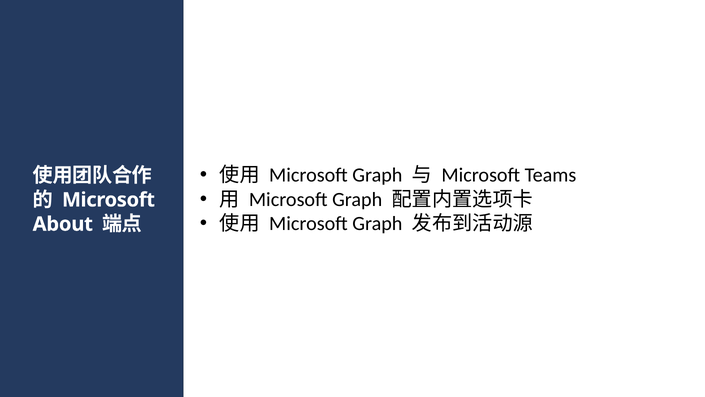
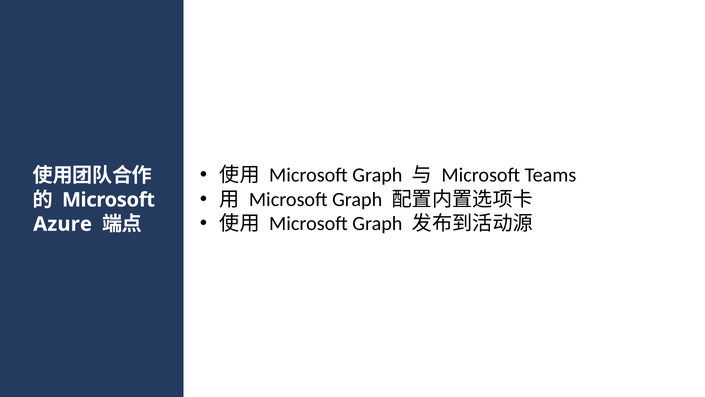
About: About -> Azure
